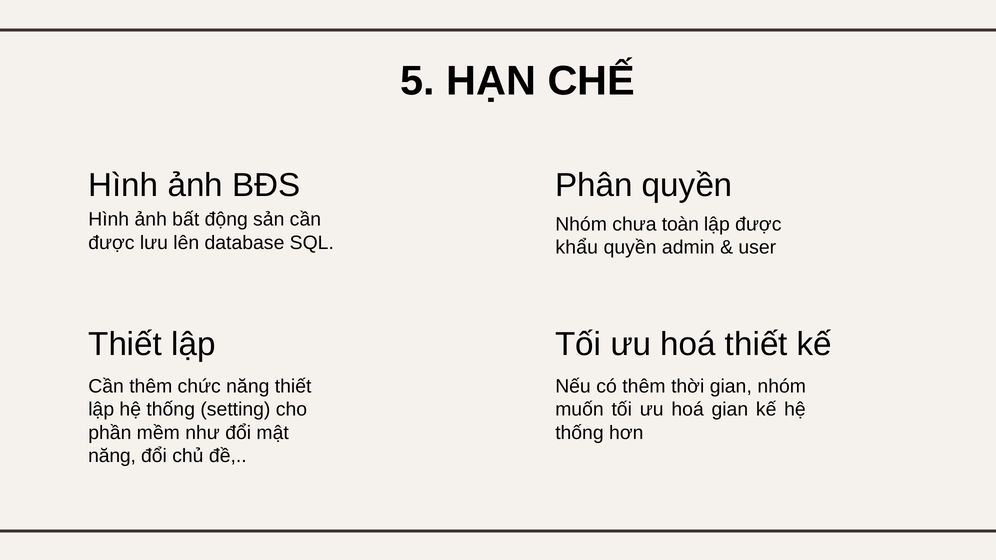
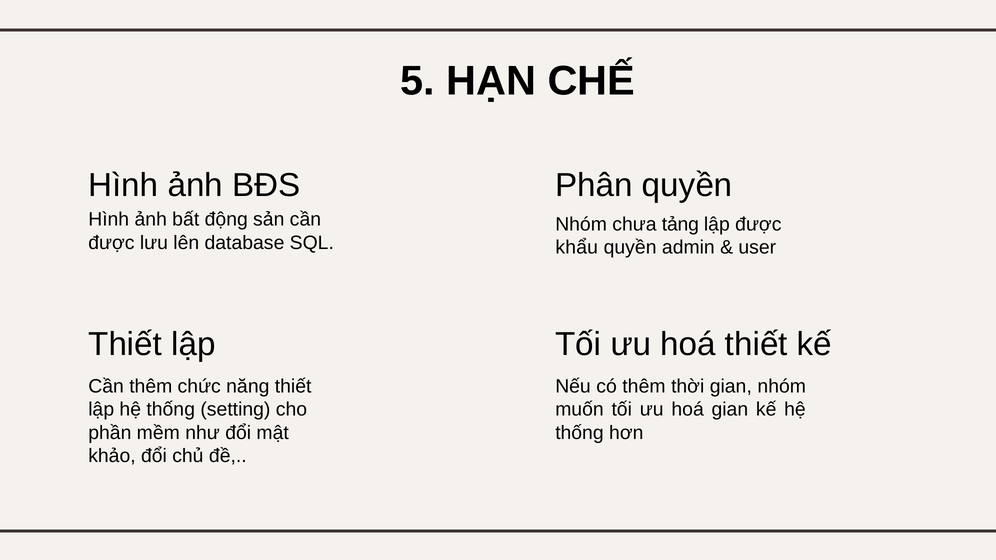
toàn: toàn -> tảng
năng at (112, 456): năng -> khảo
